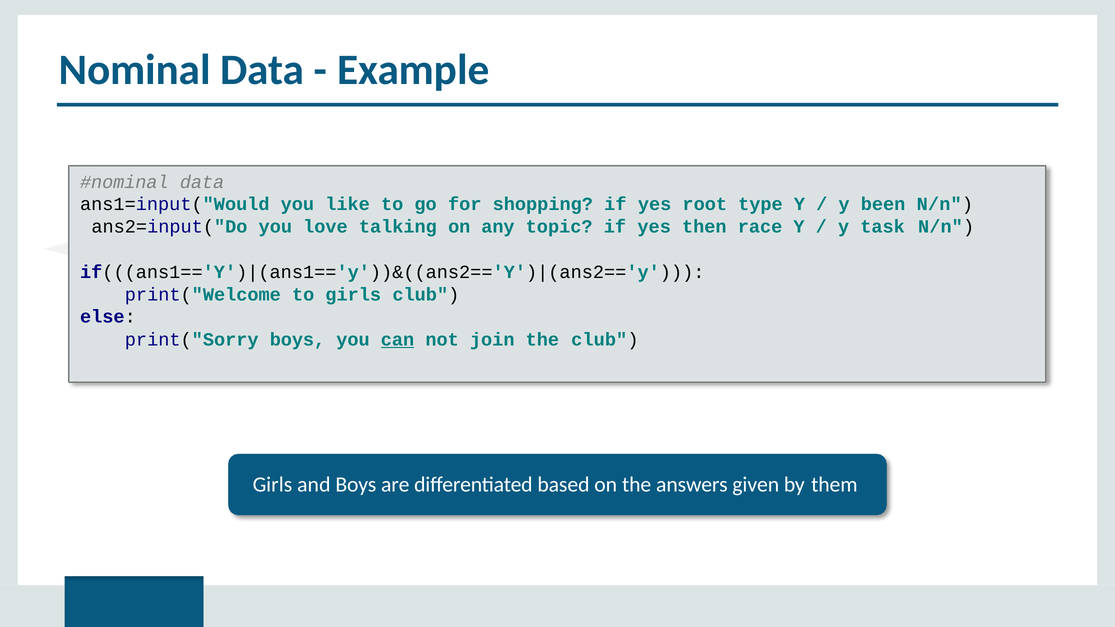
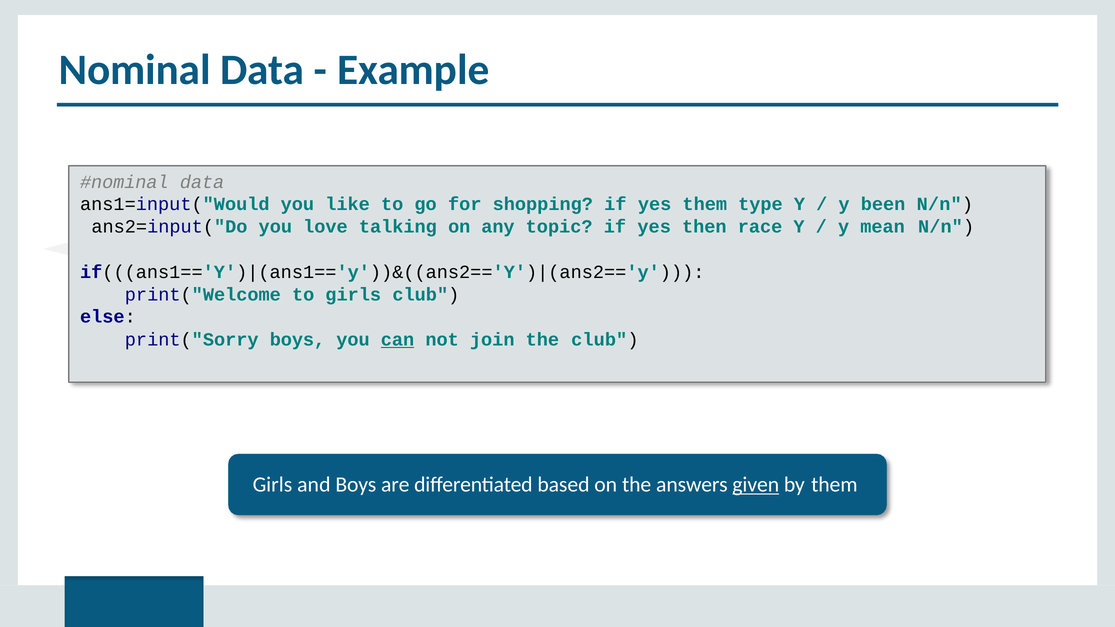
yes root: root -> them
task: task -> mean
given underline: none -> present
